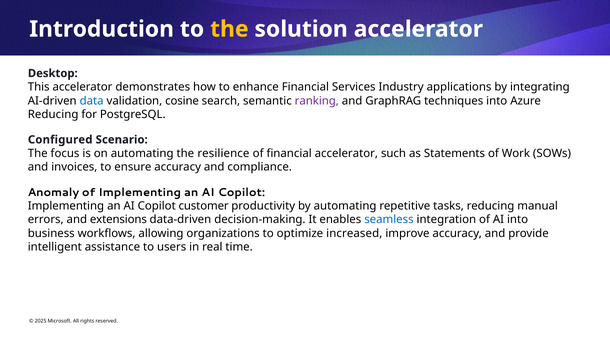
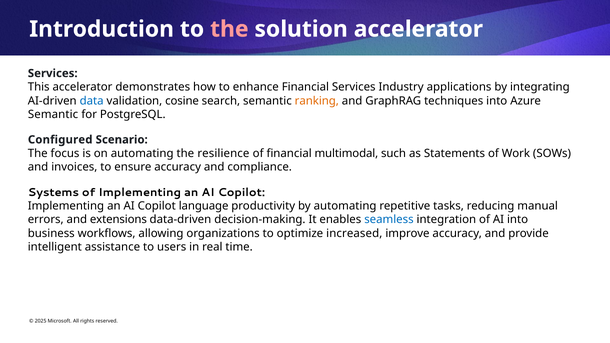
the at (229, 29) colour: yellow -> pink
Desktop at (53, 73): Desktop -> Services
ranking colour: purple -> orange
Reducing at (53, 115): Reducing -> Semantic
financial accelerator: accelerator -> multimodal
Anomaly: Anomaly -> Systems
customer: customer -> language
